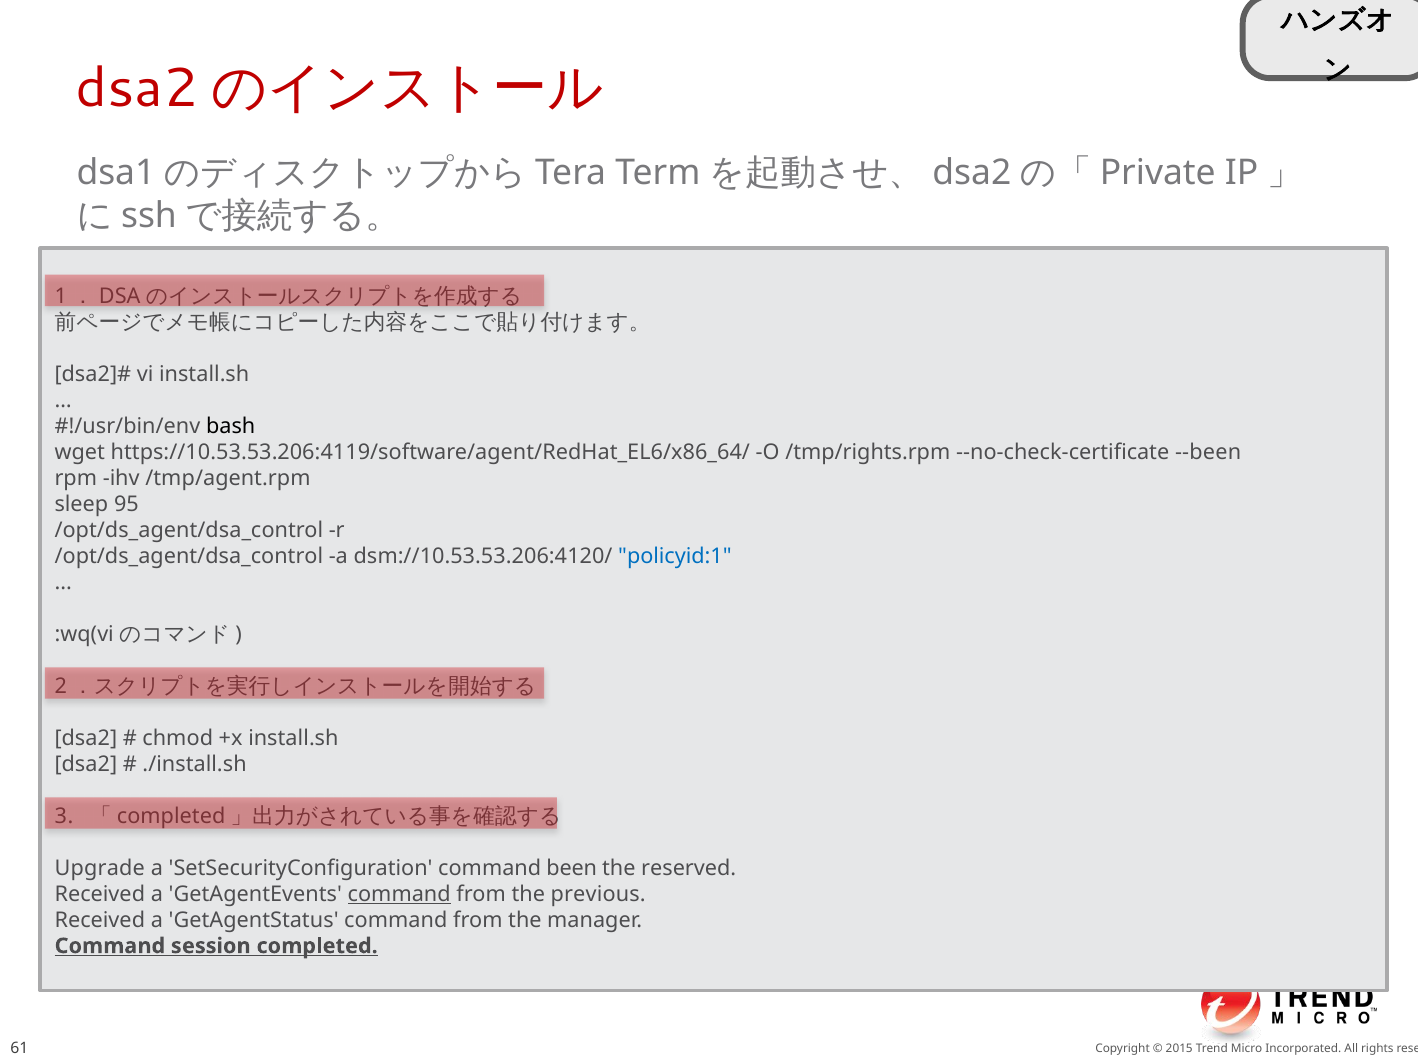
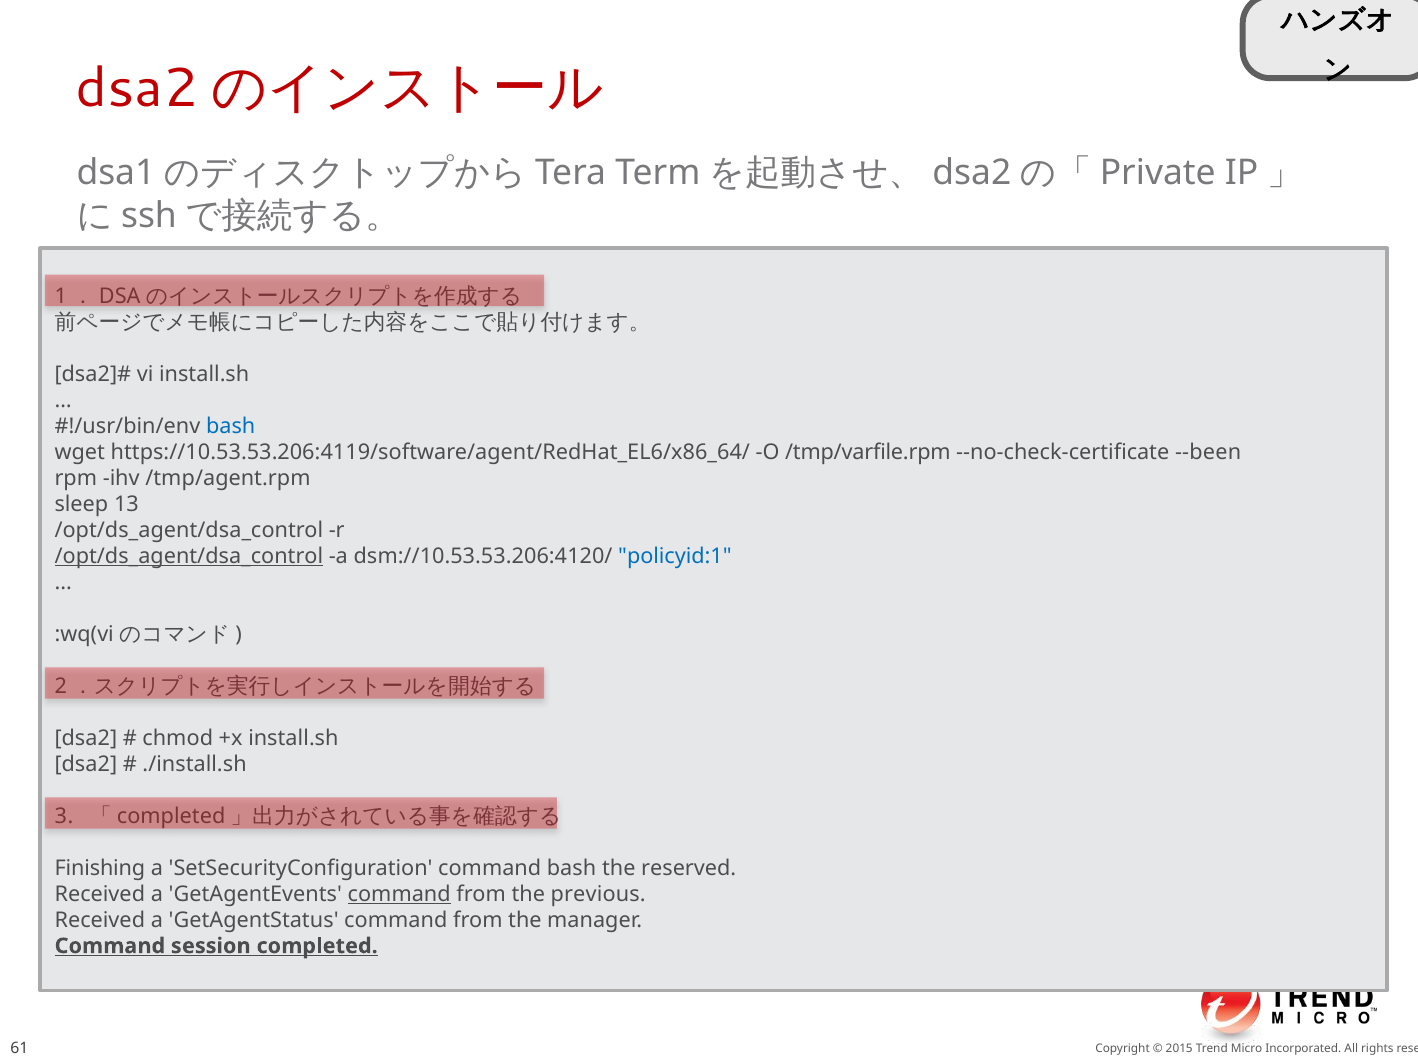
bash at (231, 426) colour: black -> blue
/tmp/rights.rpm: /tmp/rights.rpm -> /tmp/varfile.rpm
95: 95 -> 13
/opt/ds_agent/dsa_control at (189, 556) underline: none -> present
Upgrade: Upgrade -> Finishing
command been: been -> bash
